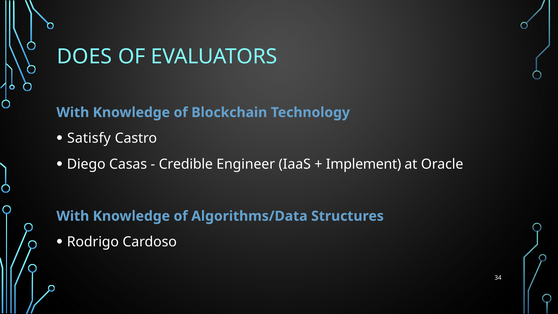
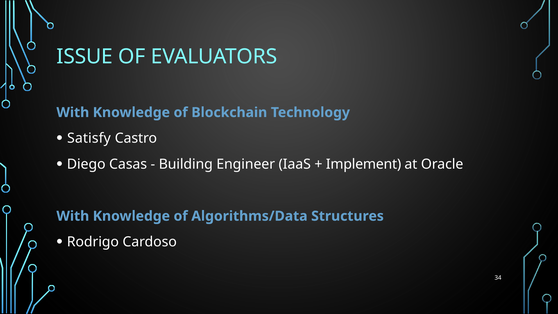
DOES: DOES -> ISSUE
Credible: Credible -> Building
